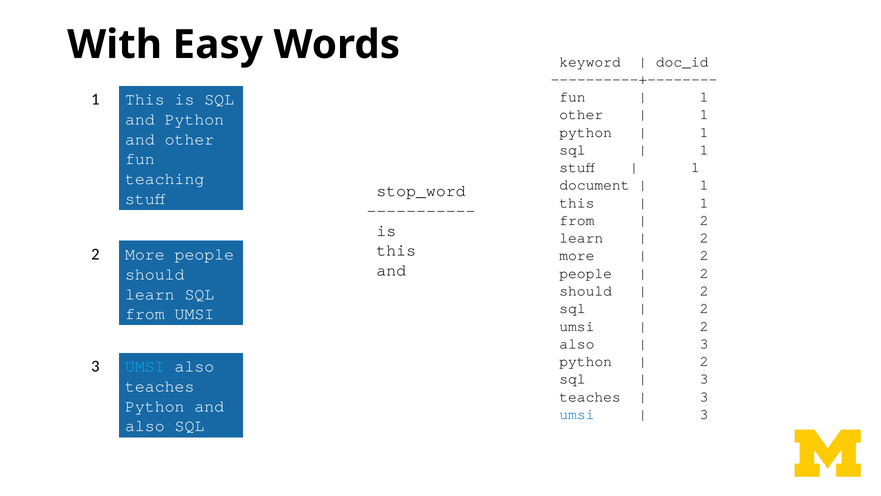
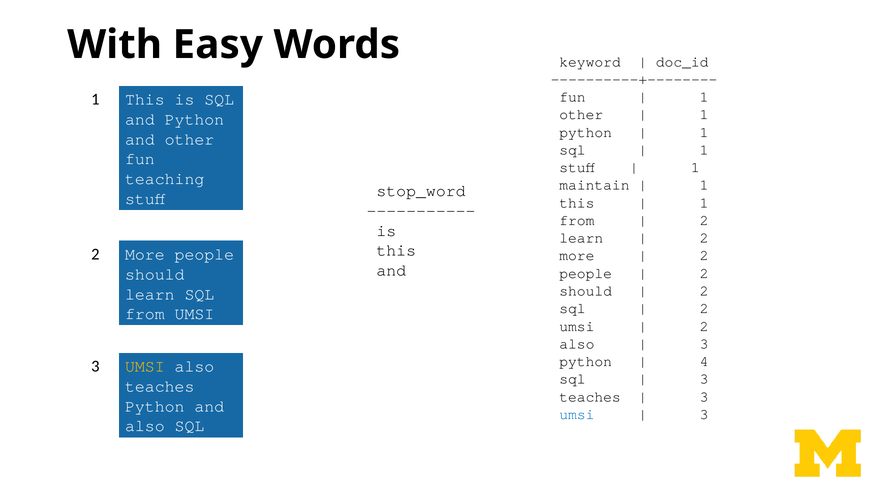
document: document -> maintain
2 at (704, 361): 2 -> 4
UMSI at (145, 366) colour: light blue -> yellow
